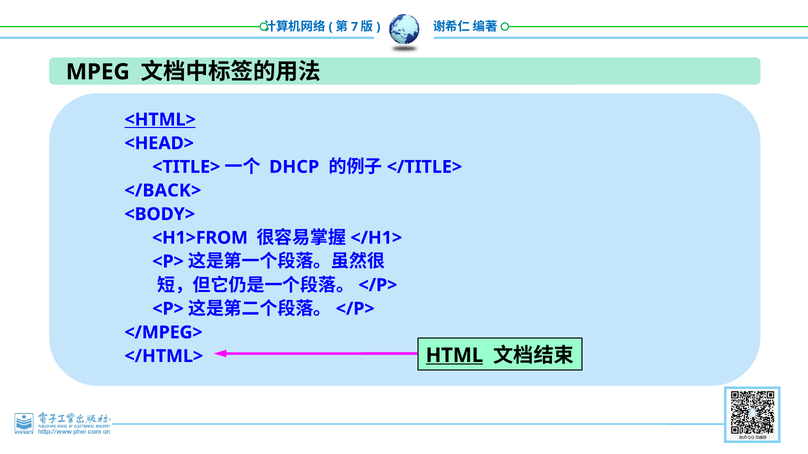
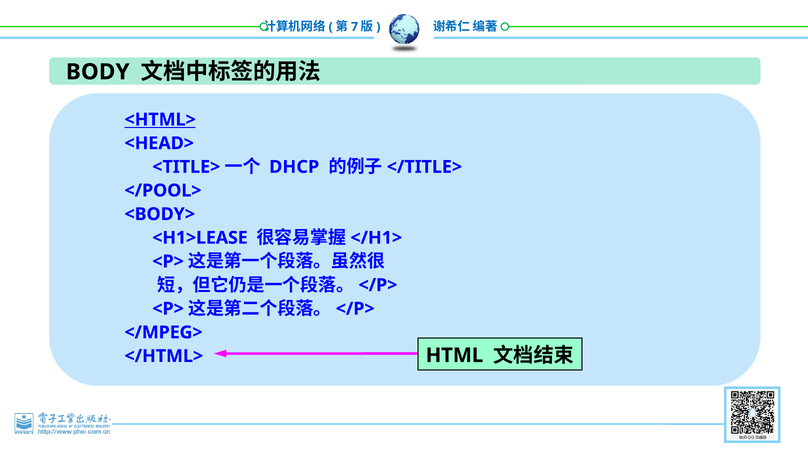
MPEG: MPEG -> BODY
</BACK>: </BACK> -> </POOL>
<H1>FROM: <H1>FROM -> <H1>LEASE
HTML underline: present -> none
